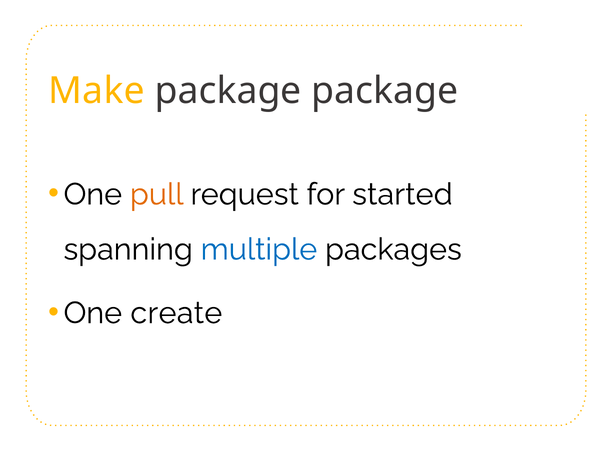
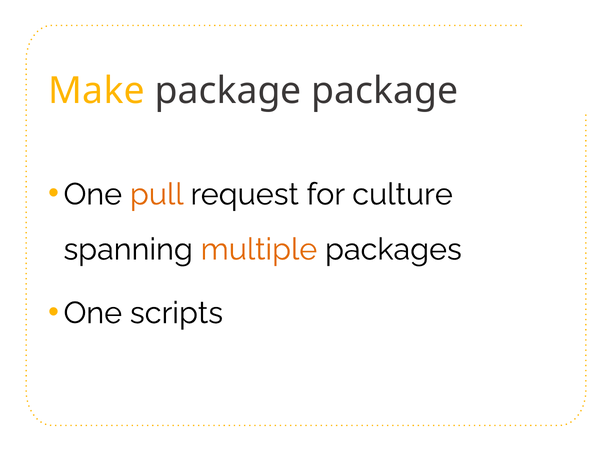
started: started -> culture
multiple colour: blue -> orange
create: create -> scripts
